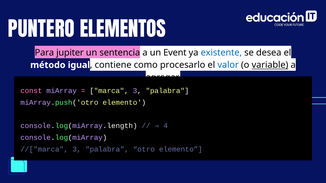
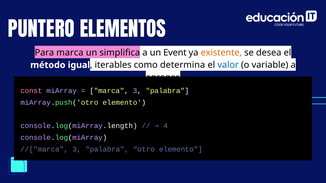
Para jupiter: jupiter -> marca
sentencia: sentencia -> simplifica
existente colour: blue -> orange
contiene: contiene -> iterables
procesarlo: procesarlo -> determina
variable underline: present -> none
